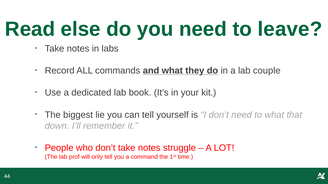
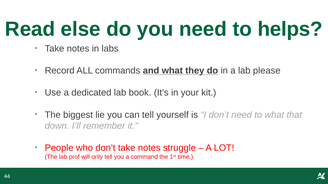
leave: leave -> helps
couple: couple -> please
